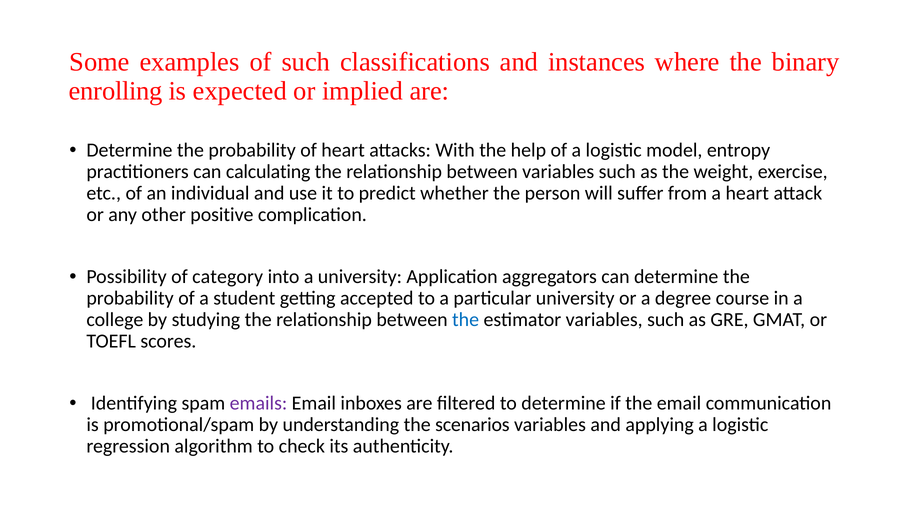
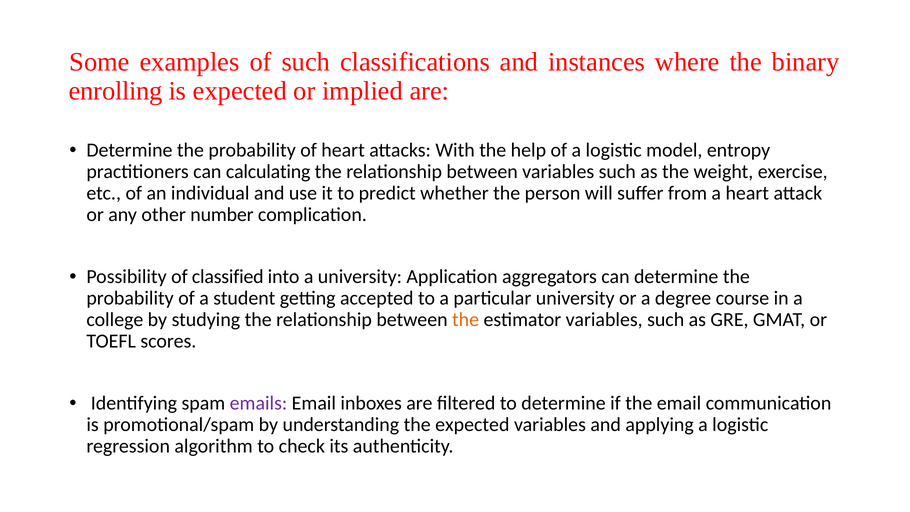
positive: positive -> number
category: category -> classified
the at (466, 320) colour: blue -> orange
the scenarios: scenarios -> expected
